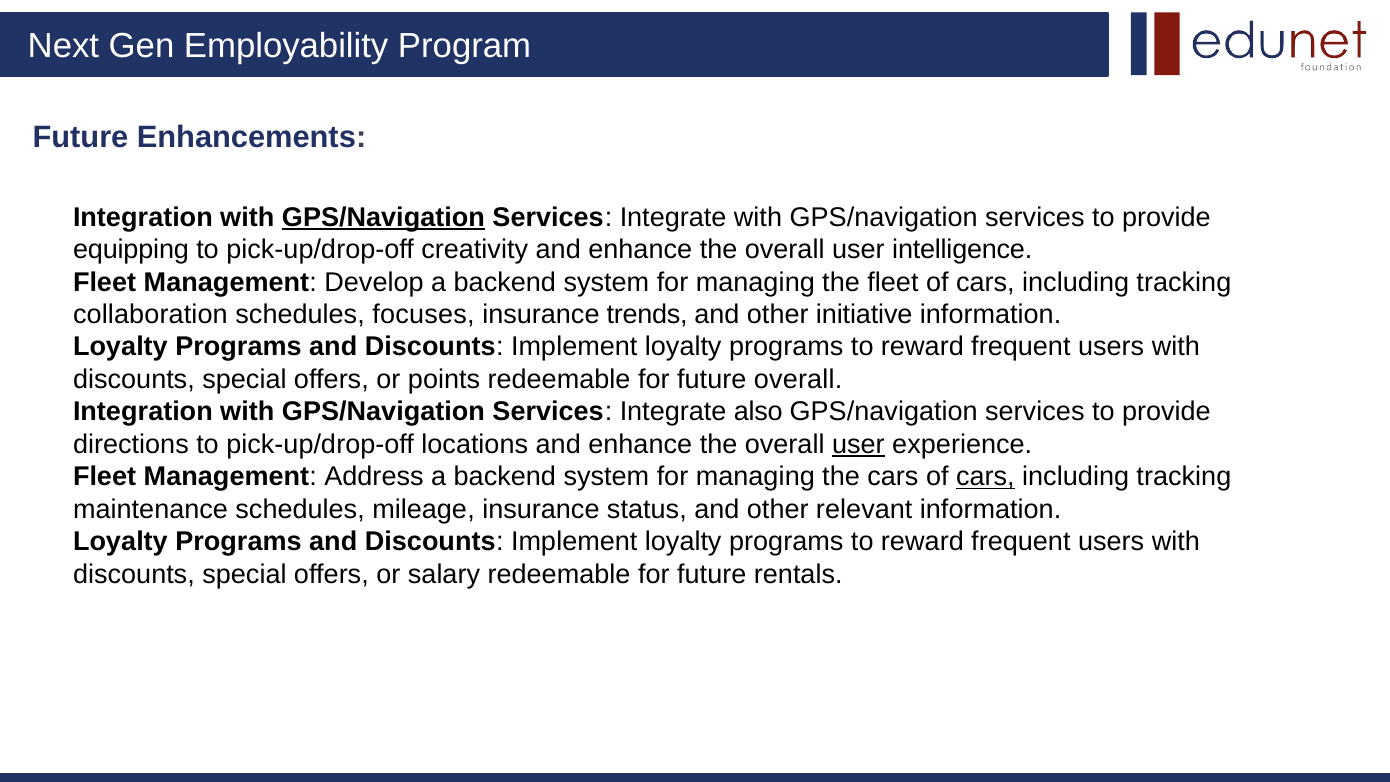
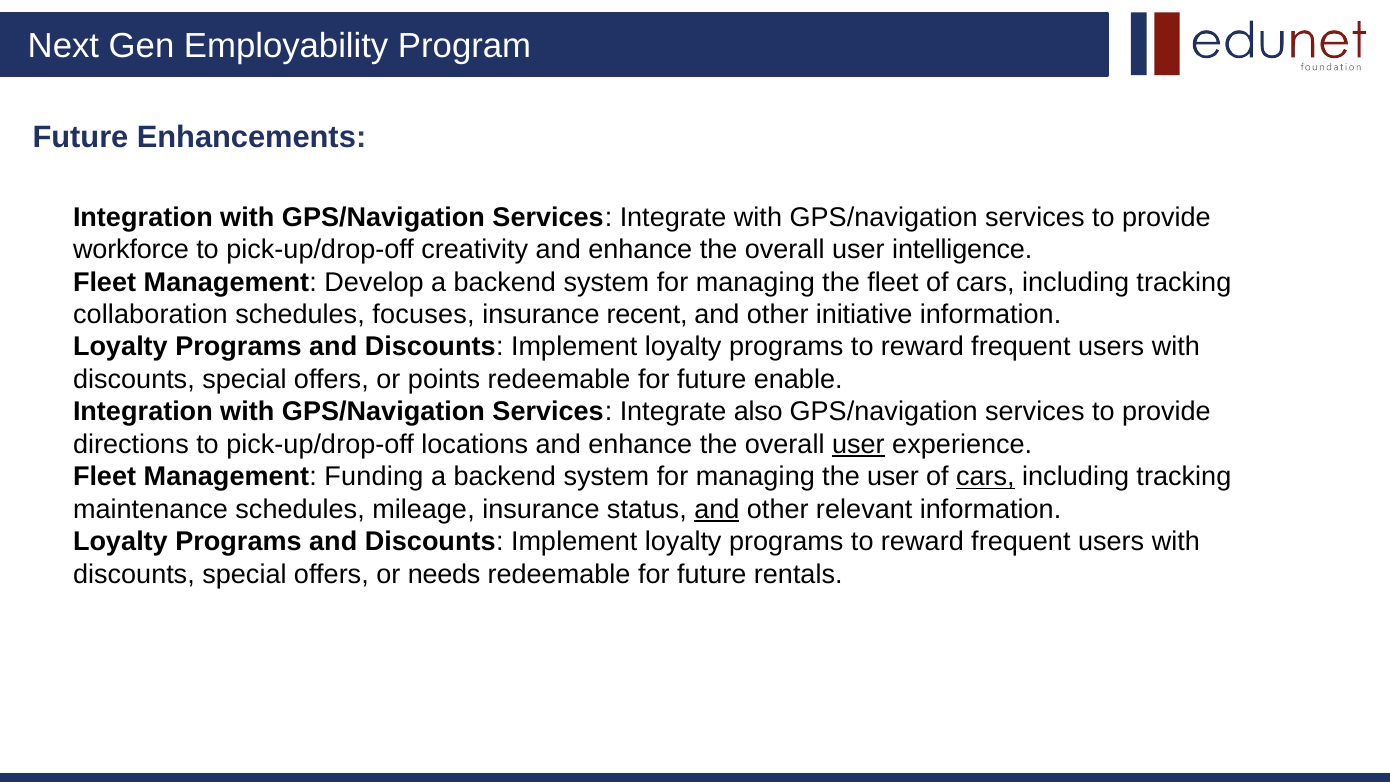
GPS/Navigation at (383, 217) underline: present -> none
equipping: equipping -> workforce
trends: trends -> recent
future overall: overall -> enable
Address: Address -> Funding
the cars: cars -> user
and at (717, 509) underline: none -> present
salary: salary -> needs
